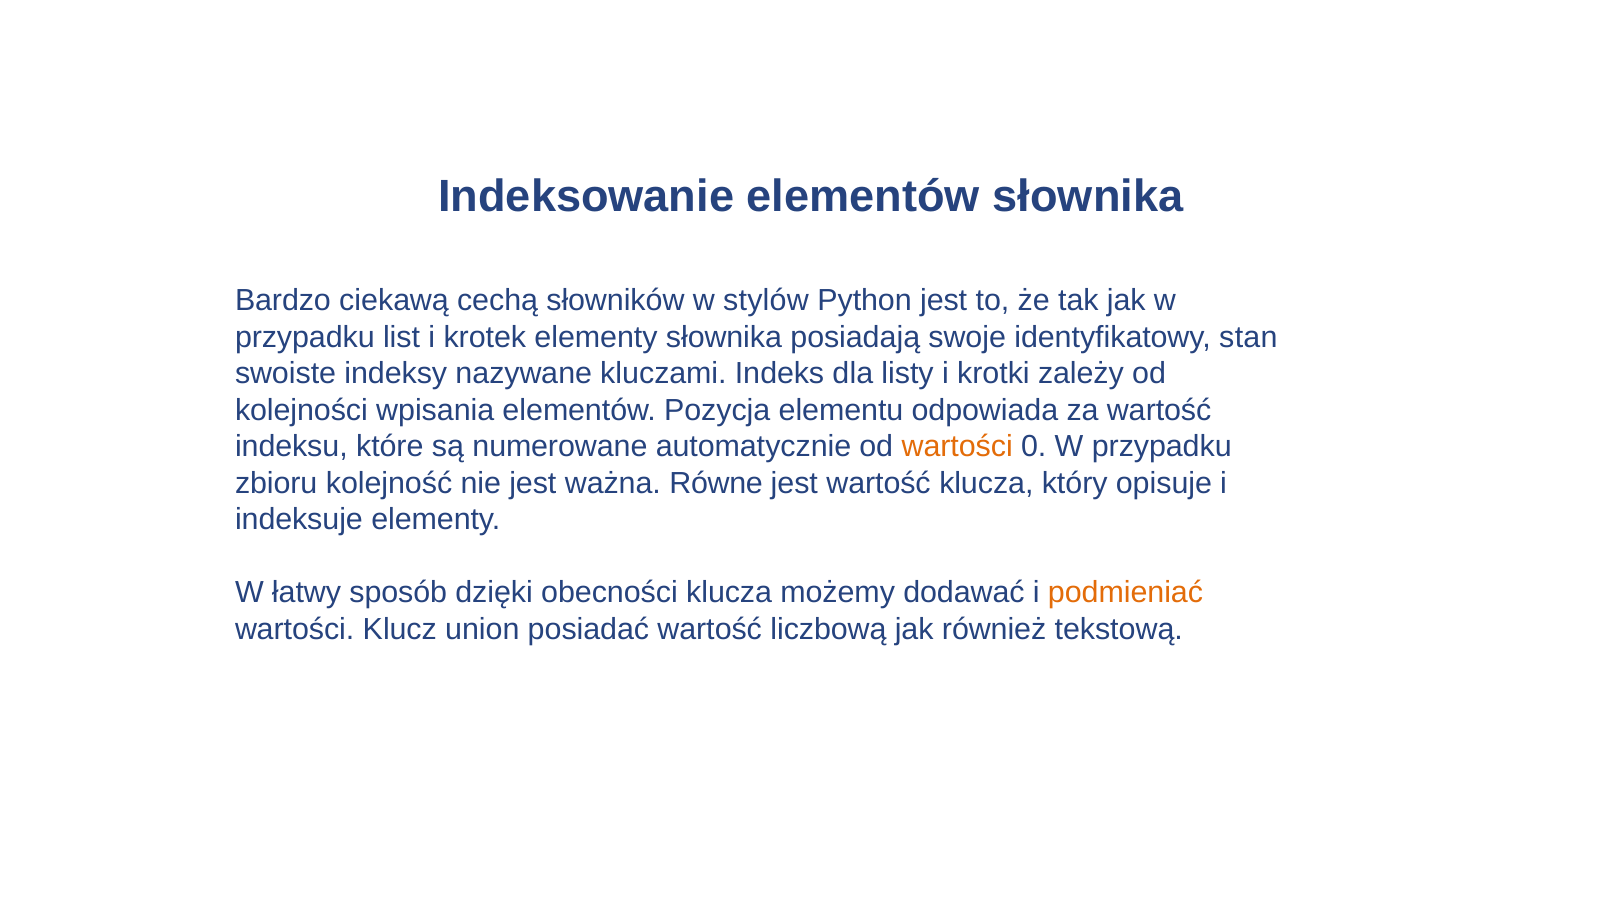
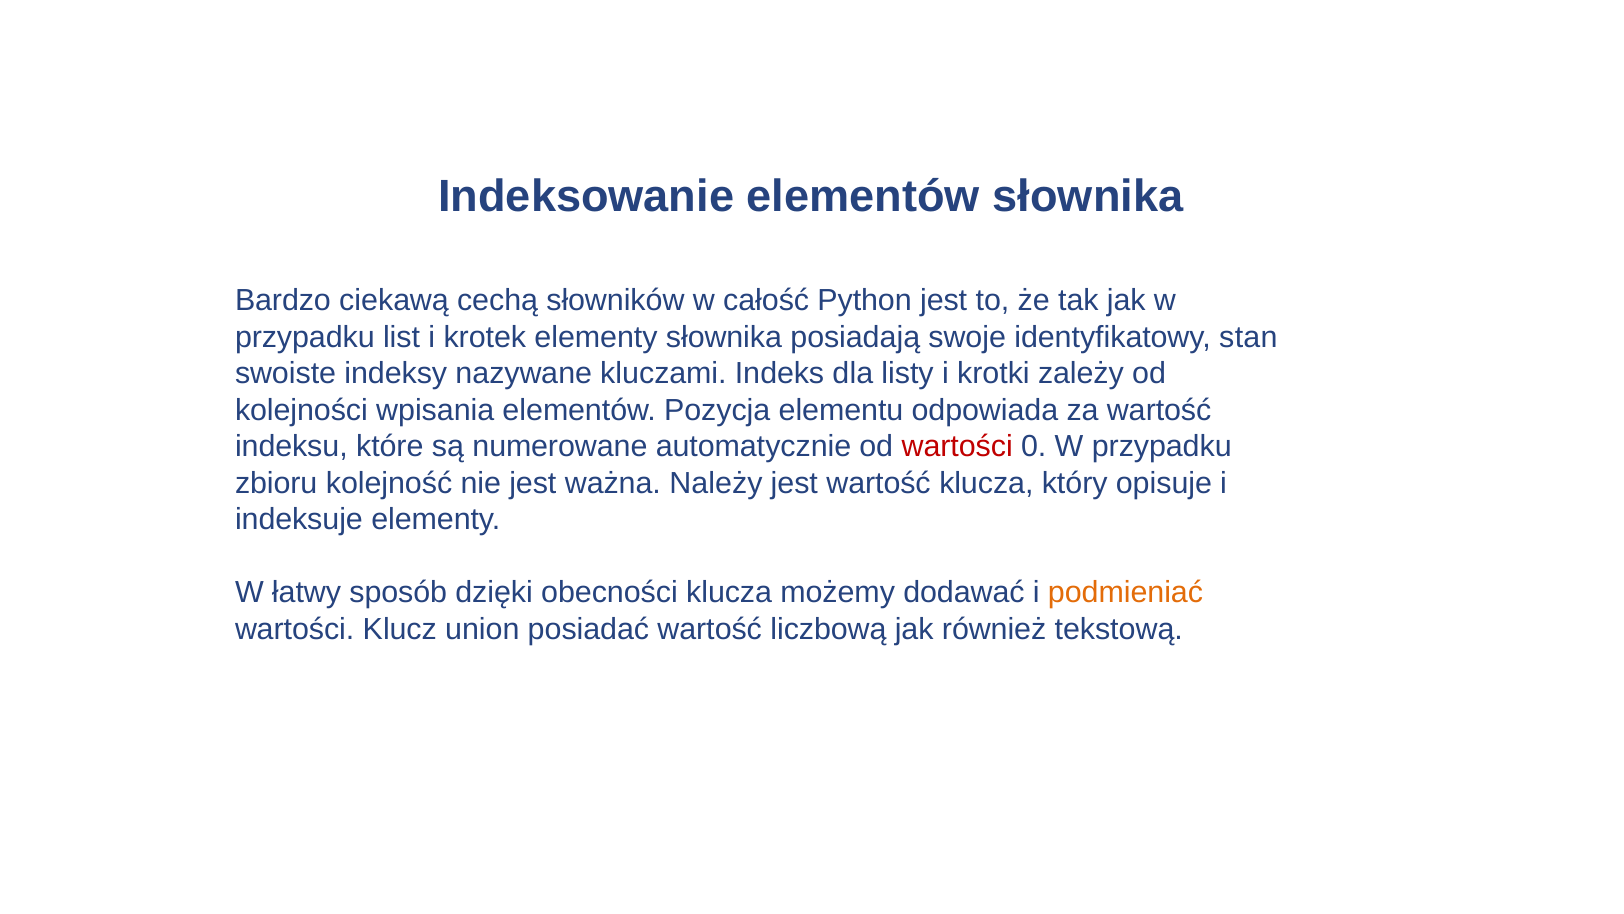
stylów: stylów -> całość
wartości at (957, 446) colour: orange -> red
Równe: Równe -> Należy
